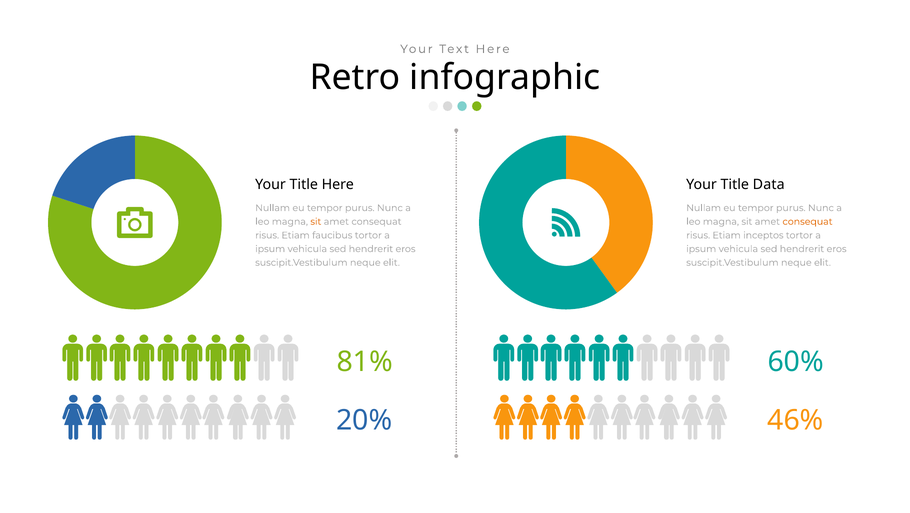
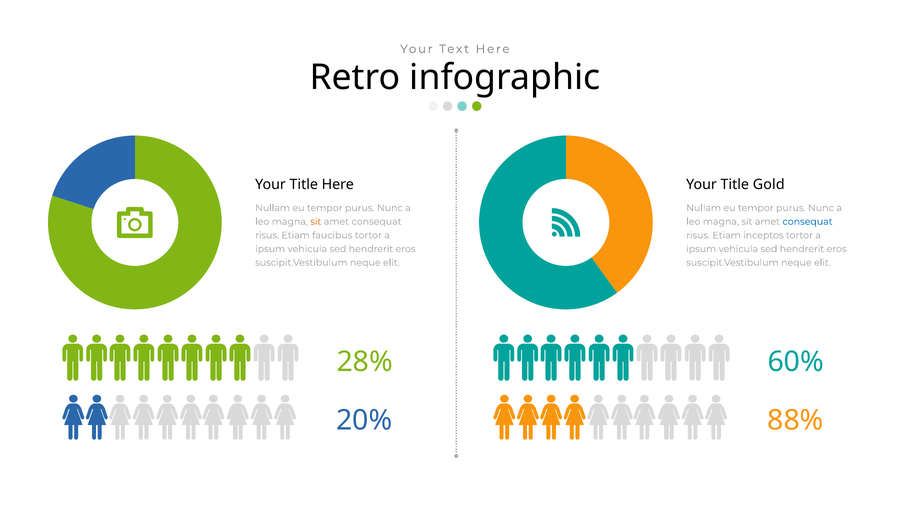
Data: Data -> Gold
consequat at (808, 221) colour: orange -> blue
81%: 81% -> 28%
46%: 46% -> 88%
